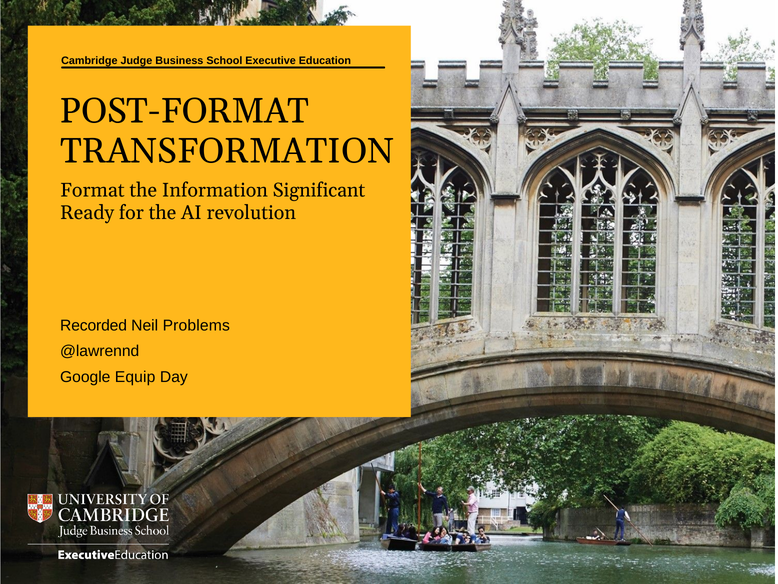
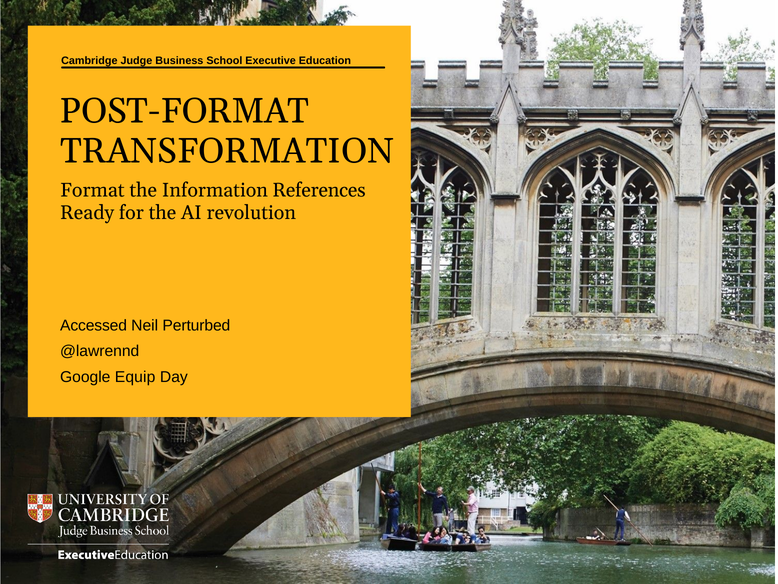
Significant: Significant -> References
Recorded: Recorded -> Accessed
Problems: Problems -> Perturbed
